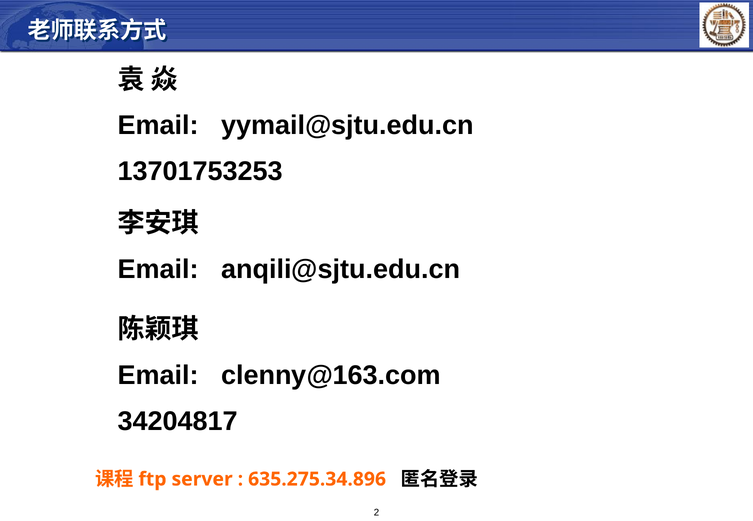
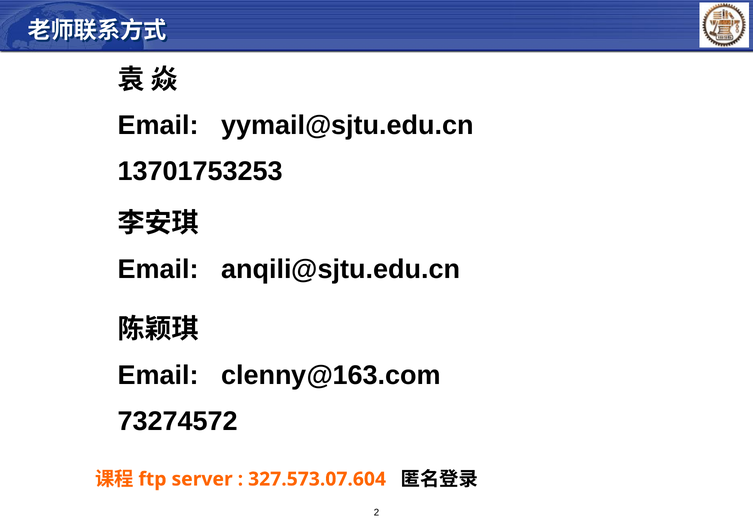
34204817: 34204817 -> 73274572
635.275.34.896: 635.275.34.896 -> 327.573.07.604
